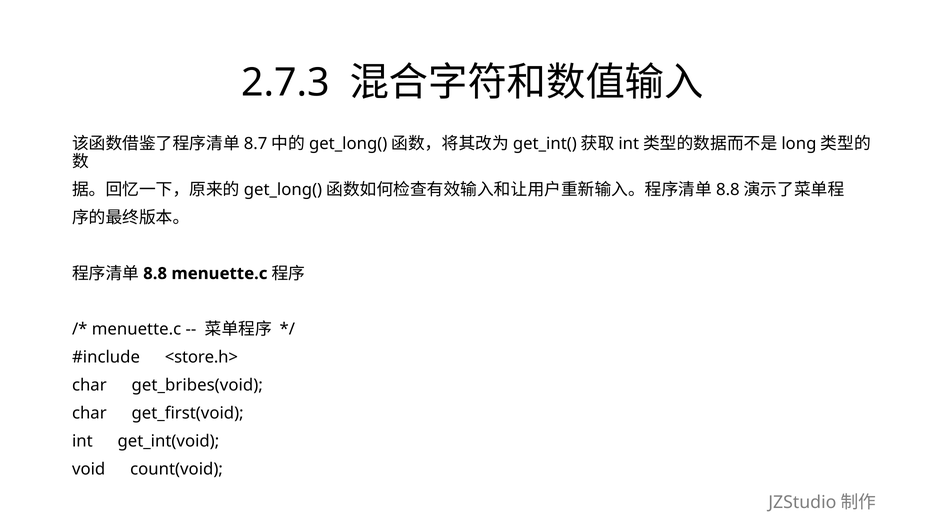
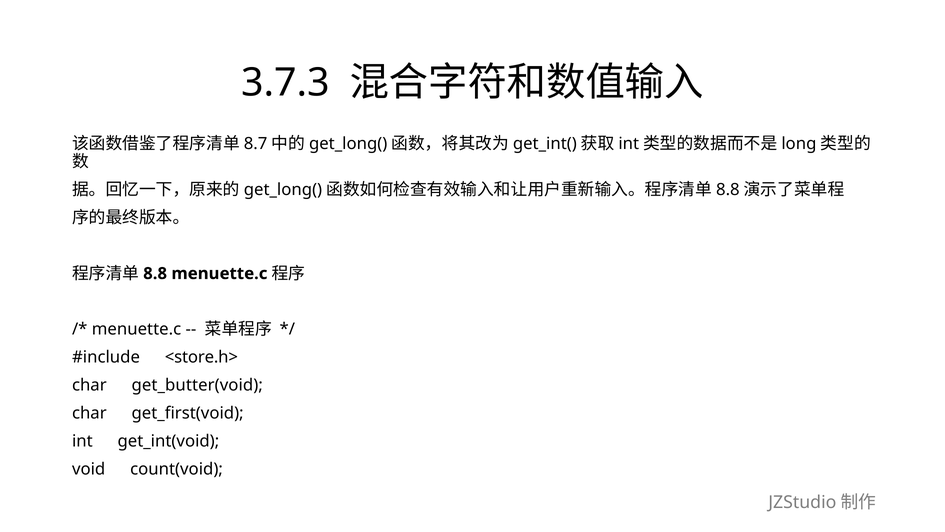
2.7.3: 2.7.3 -> 3.7.3
get_bribes(void: get_bribes(void -> get_butter(void
